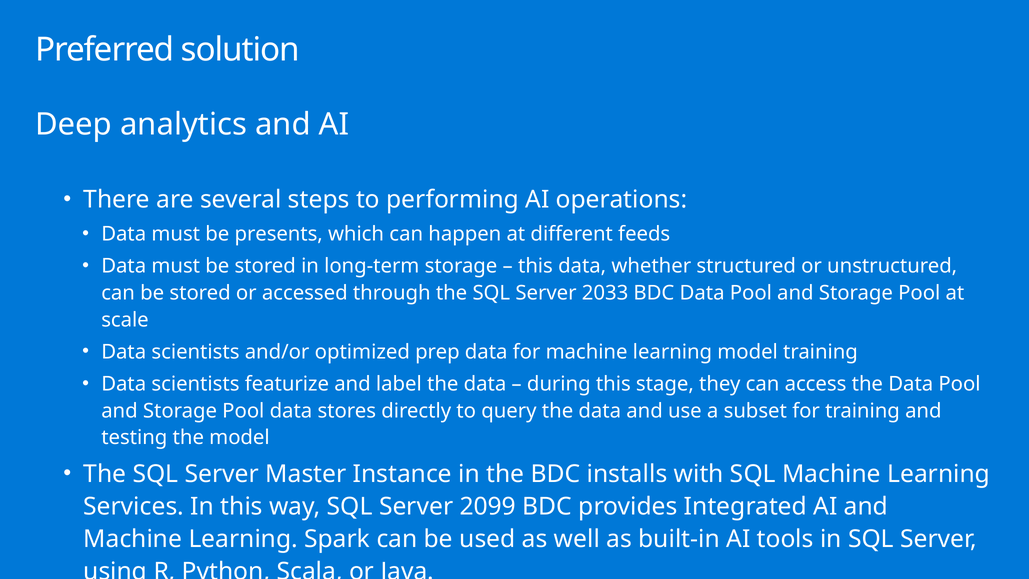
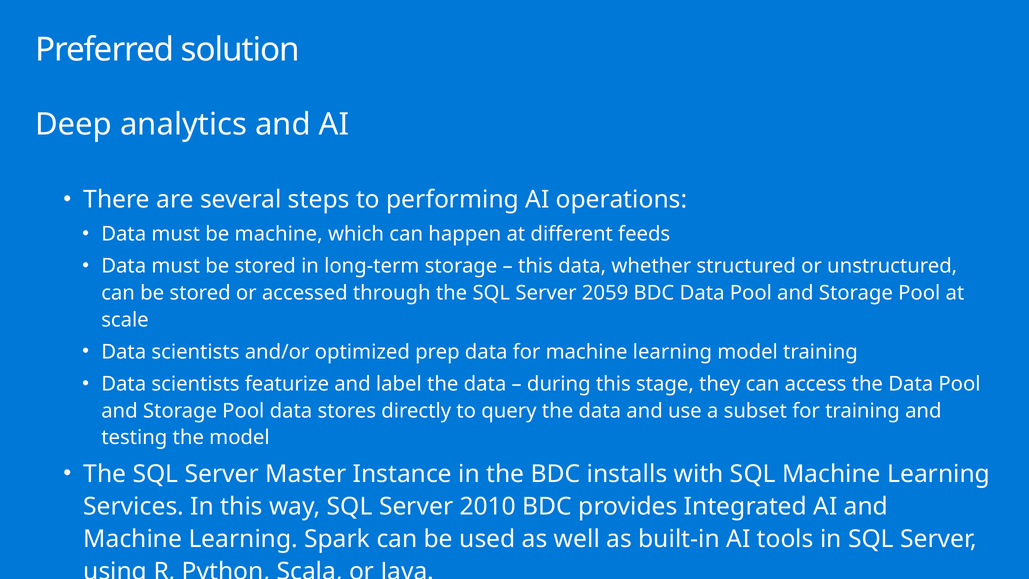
be presents: presents -> machine
2033: 2033 -> 2059
2099: 2099 -> 2010
